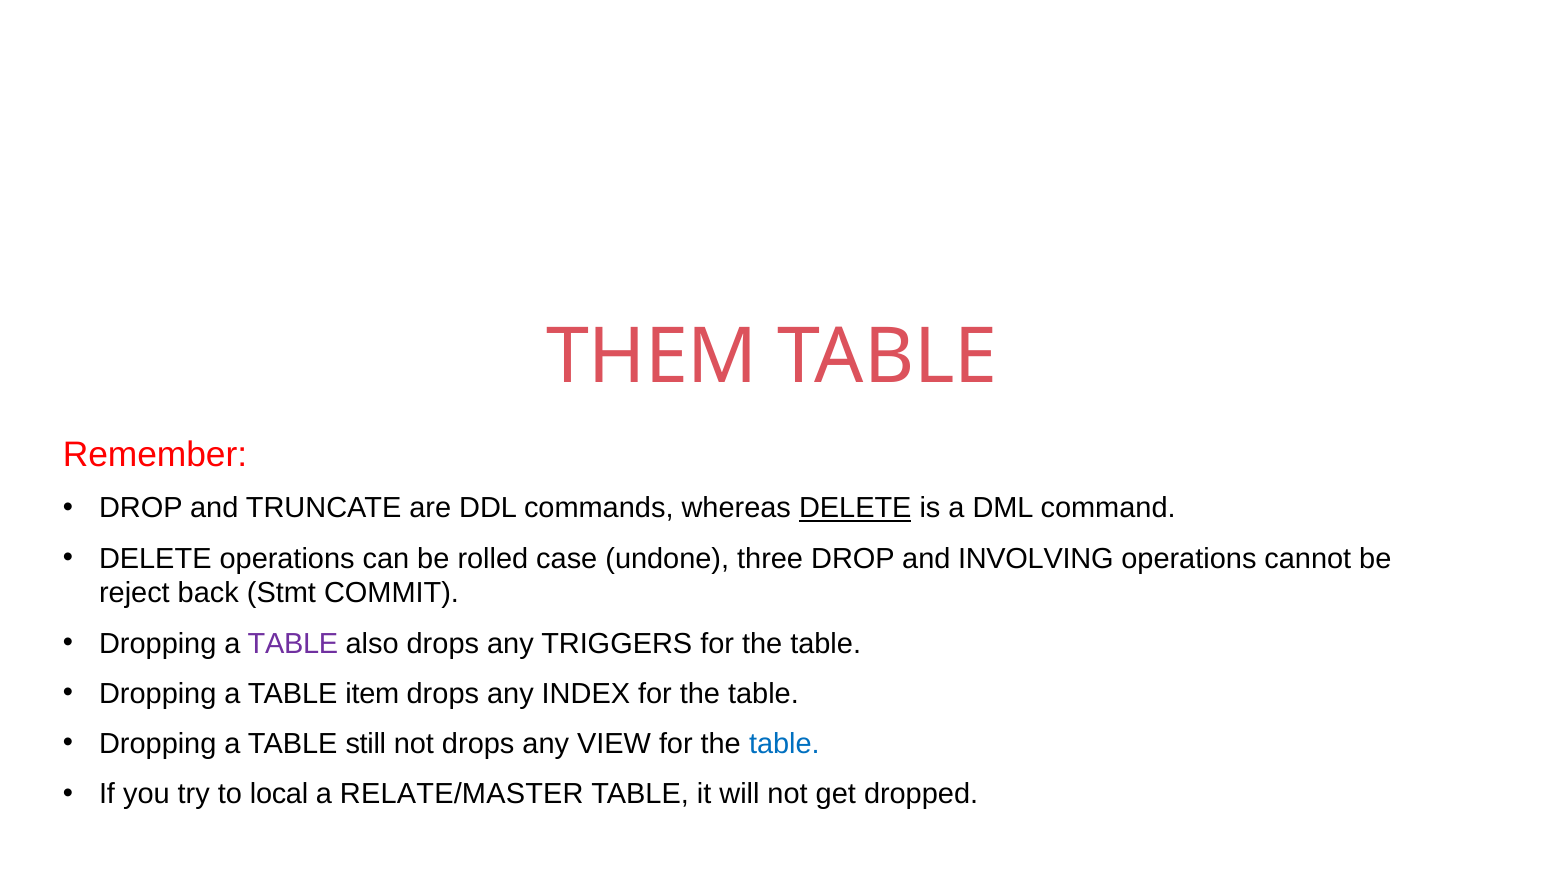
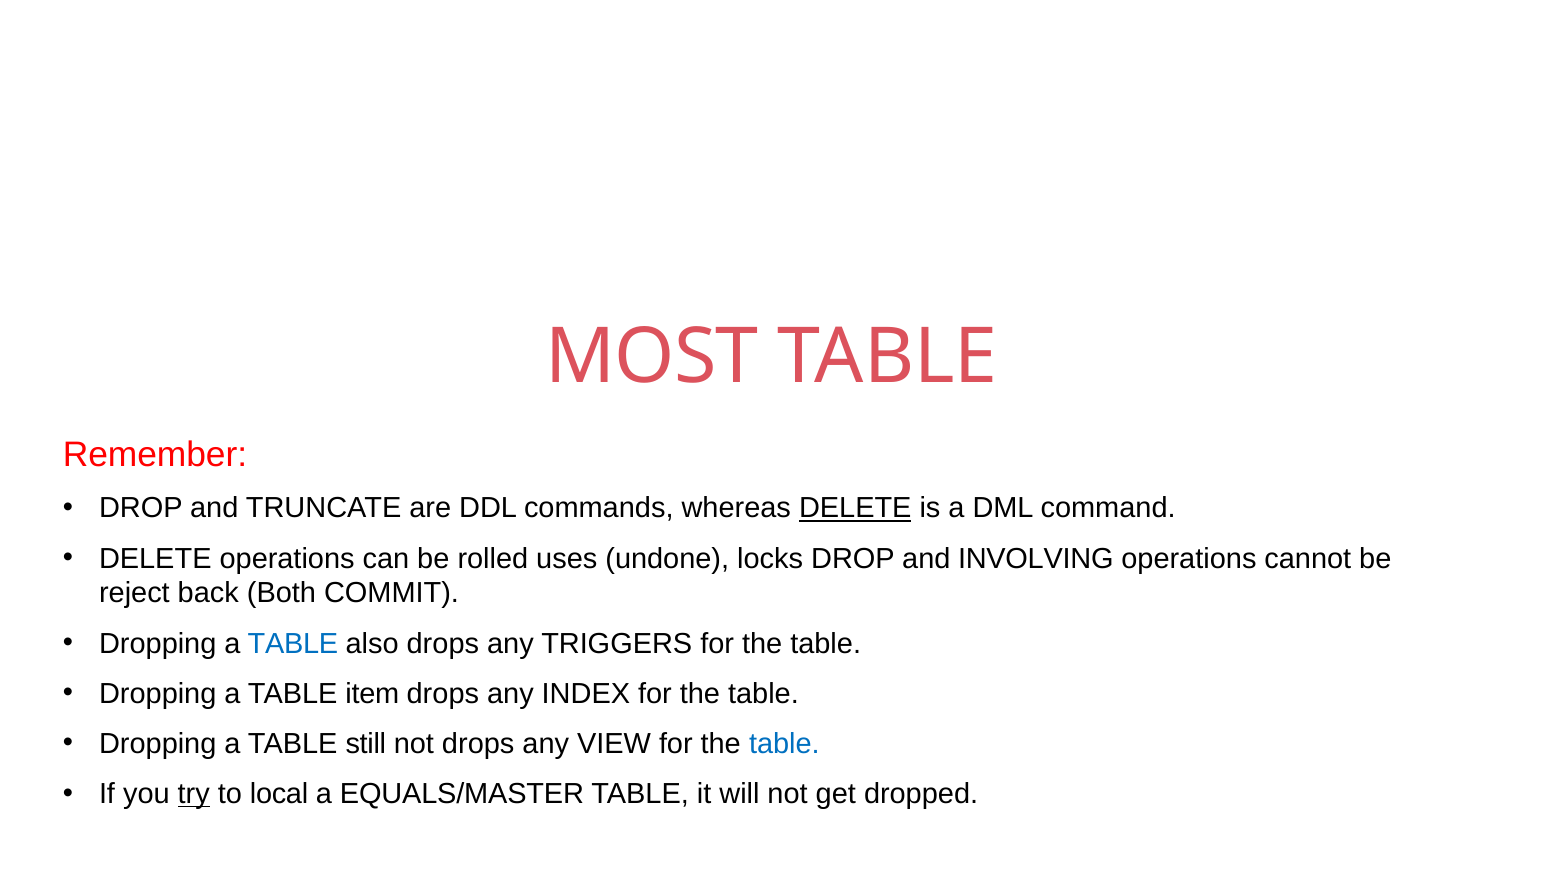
THEM: THEM -> MOST
case: case -> uses
three: three -> locks
Stmt: Stmt -> Both
TABLE at (293, 643) colour: purple -> blue
try underline: none -> present
RELATE/MASTER: RELATE/MASTER -> EQUALS/MASTER
